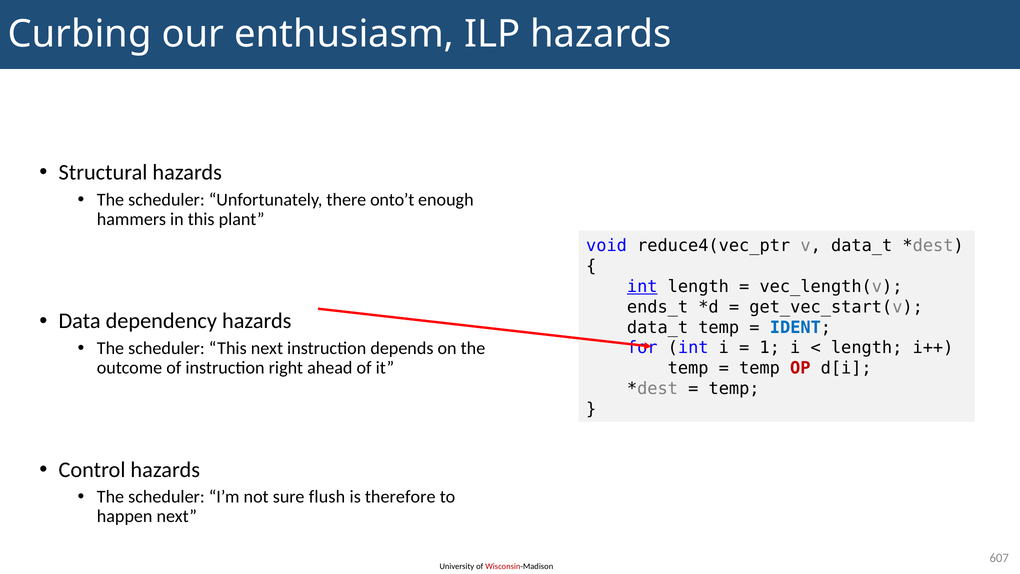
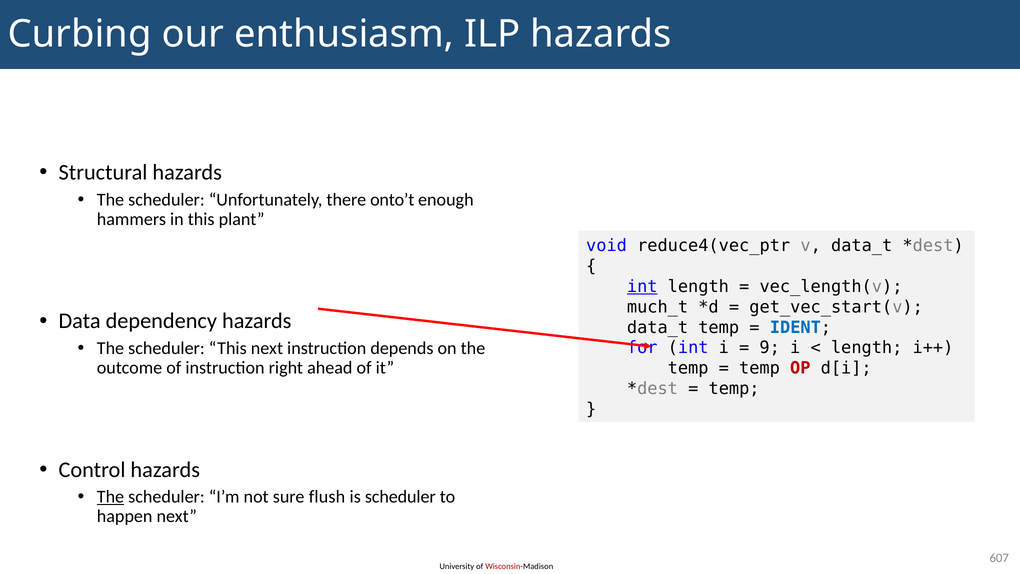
ends_t: ends_t -> much_t
1: 1 -> 9
The at (110, 497) underline: none -> present
is therefore: therefore -> scheduler
